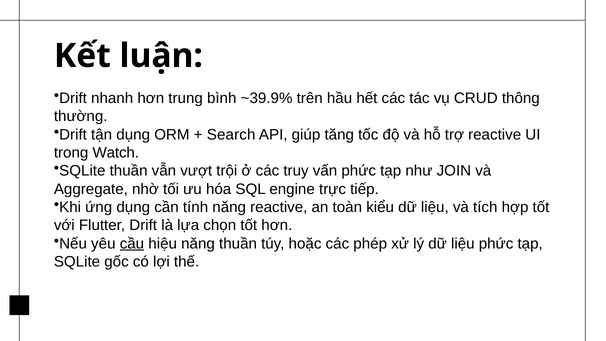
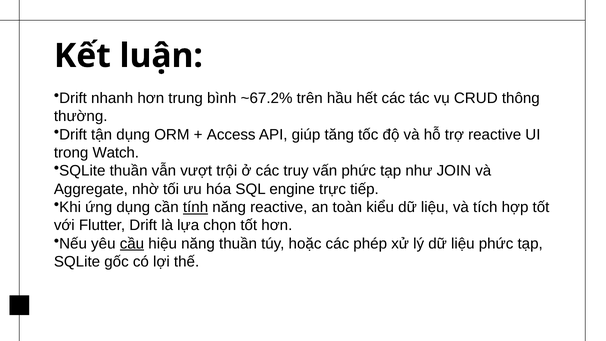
~39.9%: ~39.9% -> ~67.2%
Search: Search -> Access
tính underline: none -> present
